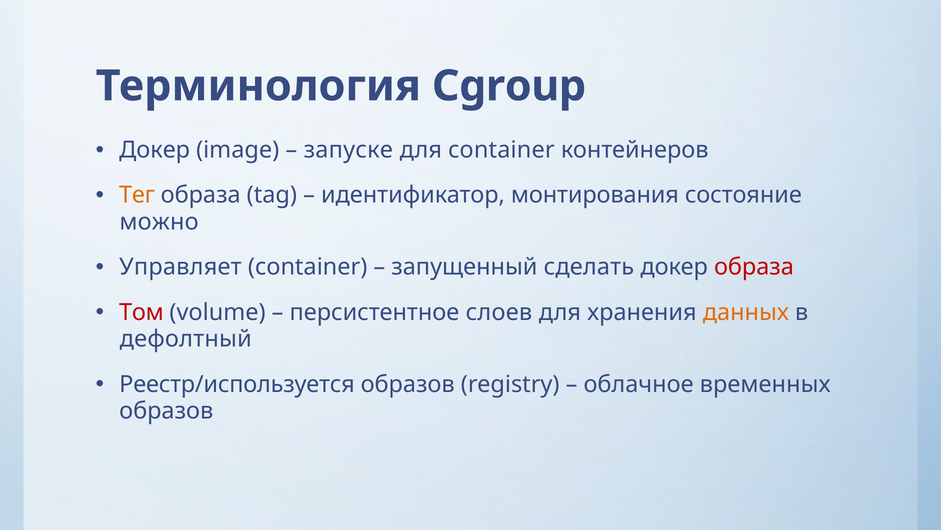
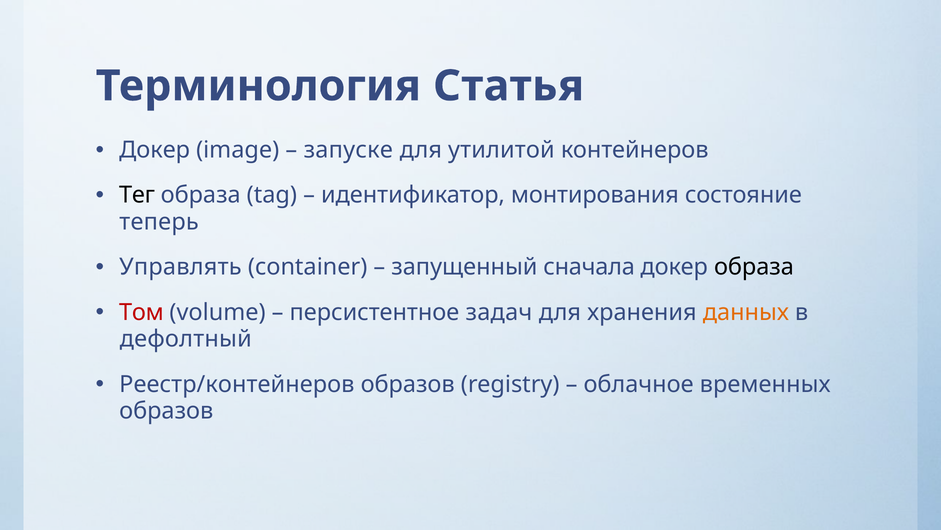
Cgroup: Cgroup -> Статья
для container: container -> утилитой
Тег colour: orange -> black
можно: можно -> теперь
Управляет: Управляет -> Управлять
сделать: сделать -> сначала
образа at (754, 267) colour: red -> black
слоев: слоев -> задач
Реестр/используется: Реестр/используется -> Реестр/контейнеров
